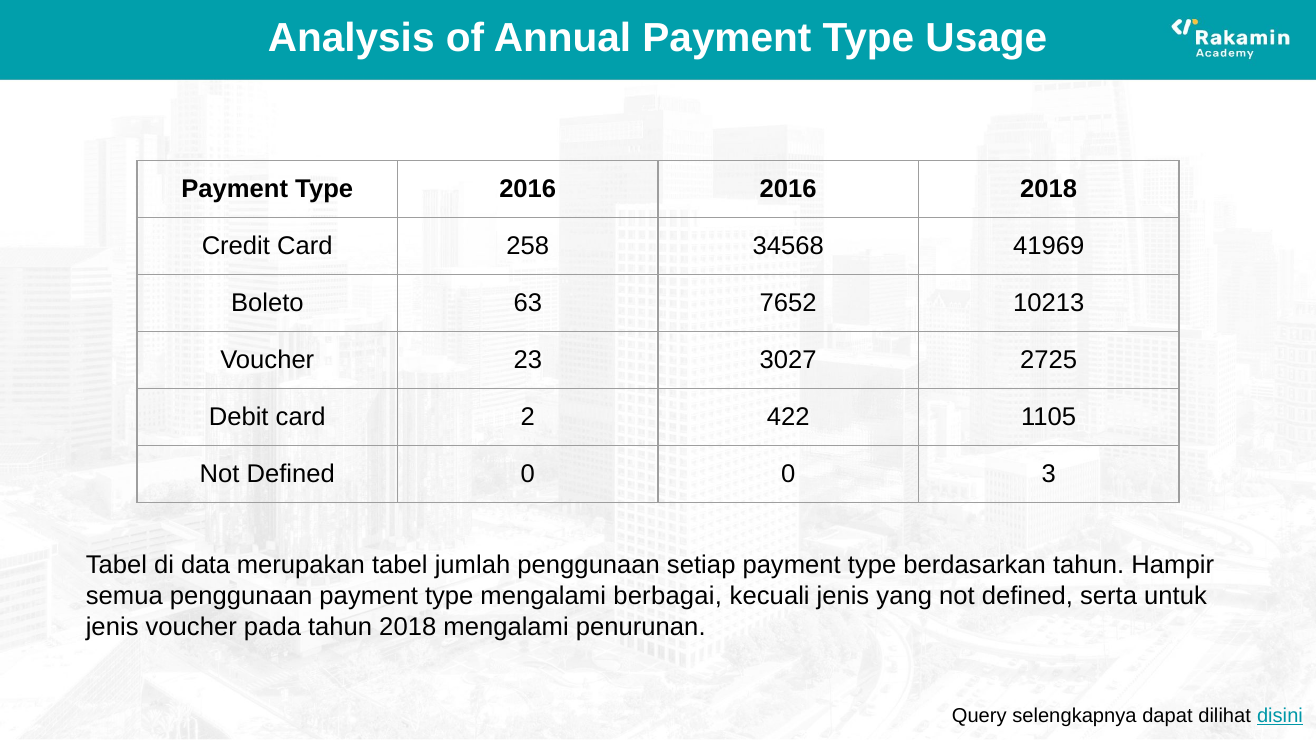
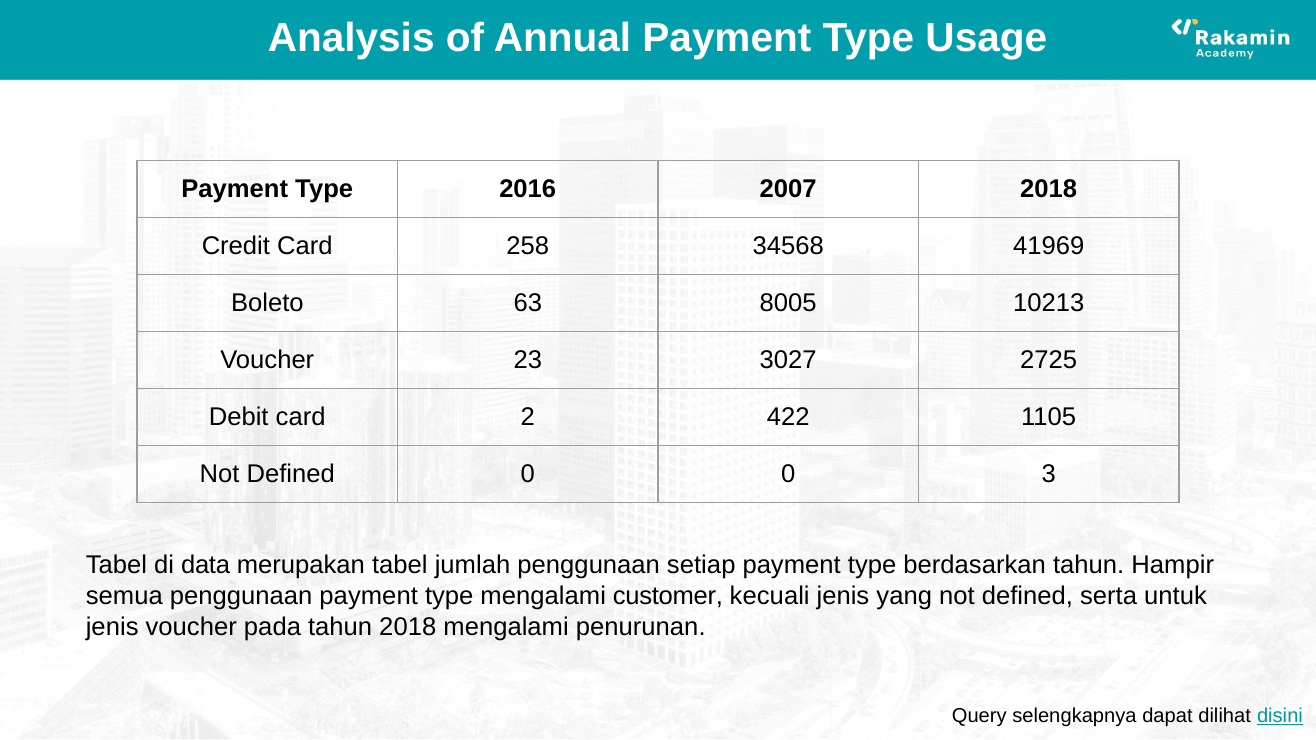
2016 2016: 2016 -> 2007
7652: 7652 -> 8005
berbagai: berbagai -> customer
